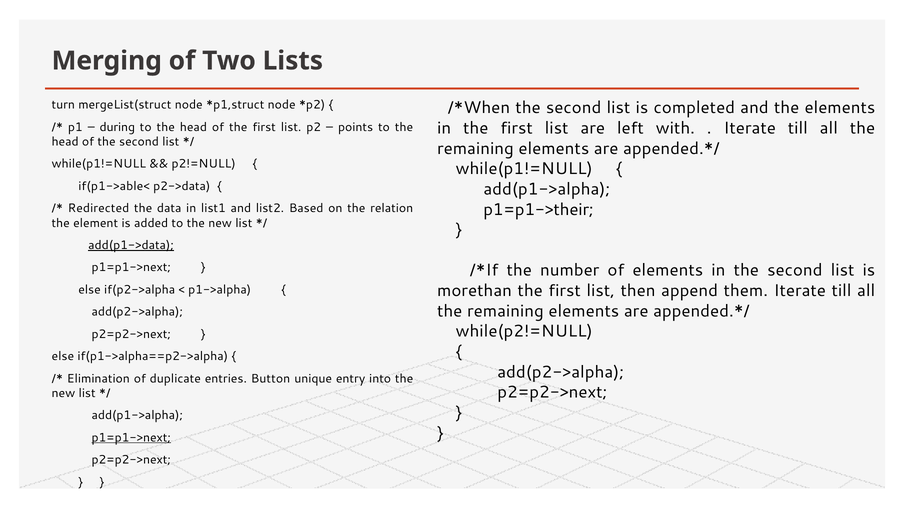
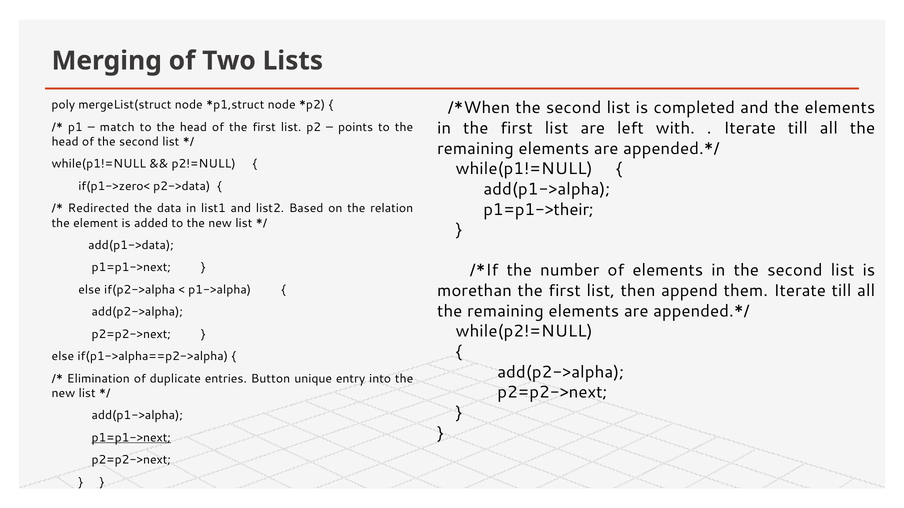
turn: turn -> poly
during: during -> match
if(p1->able<: if(p1->able< -> if(p1->zero<
add(p1->data underline: present -> none
